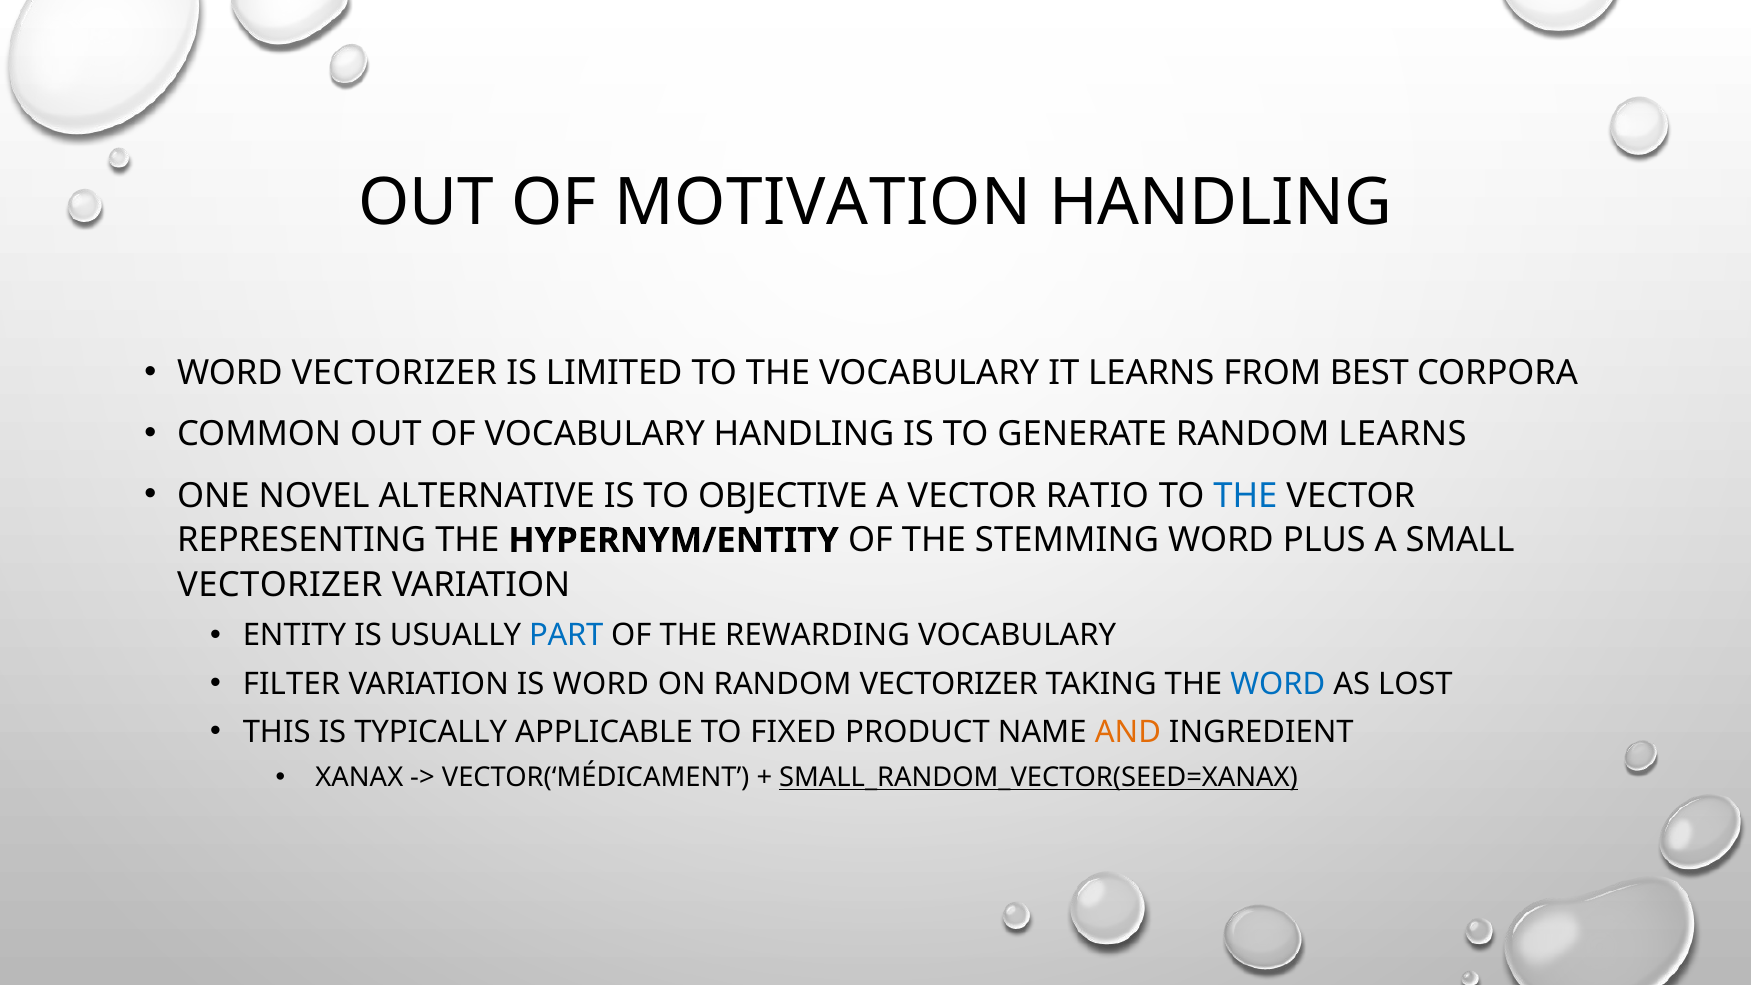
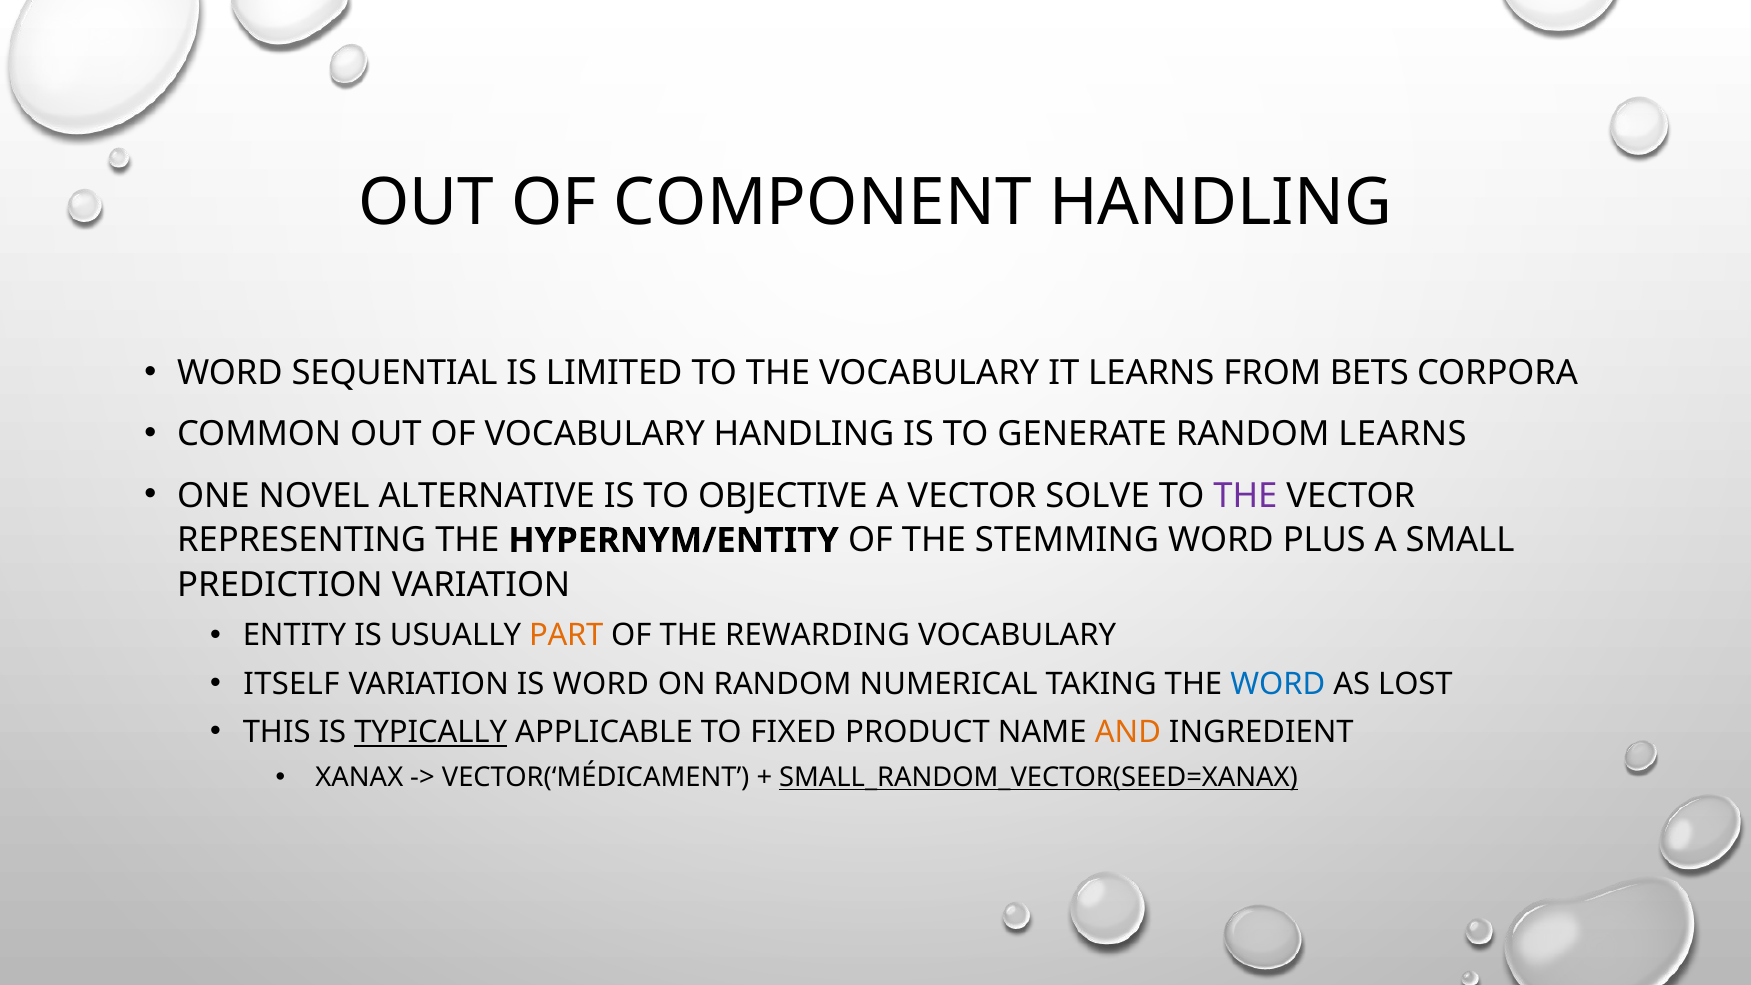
MOTIVATION: MOTIVATION -> COMPONENT
WORD VECTORIZER: VECTORIZER -> SEQUENTIAL
BEST: BEST -> BETS
RATIO: RATIO -> SOLVE
THE at (1245, 496) colour: blue -> purple
VECTORIZER at (280, 585): VECTORIZER -> PREDICTION
PART colour: blue -> orange
FILTER: FILTER -> ITSELF
RANDOM VECTORIZER: VECTORIZER -> NUMERICAL
TYPICALLY underline: none -> present
